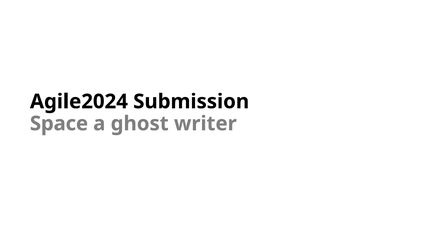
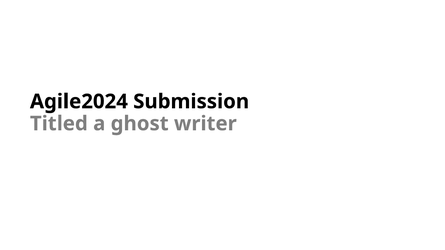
Space: Space -> Titled
